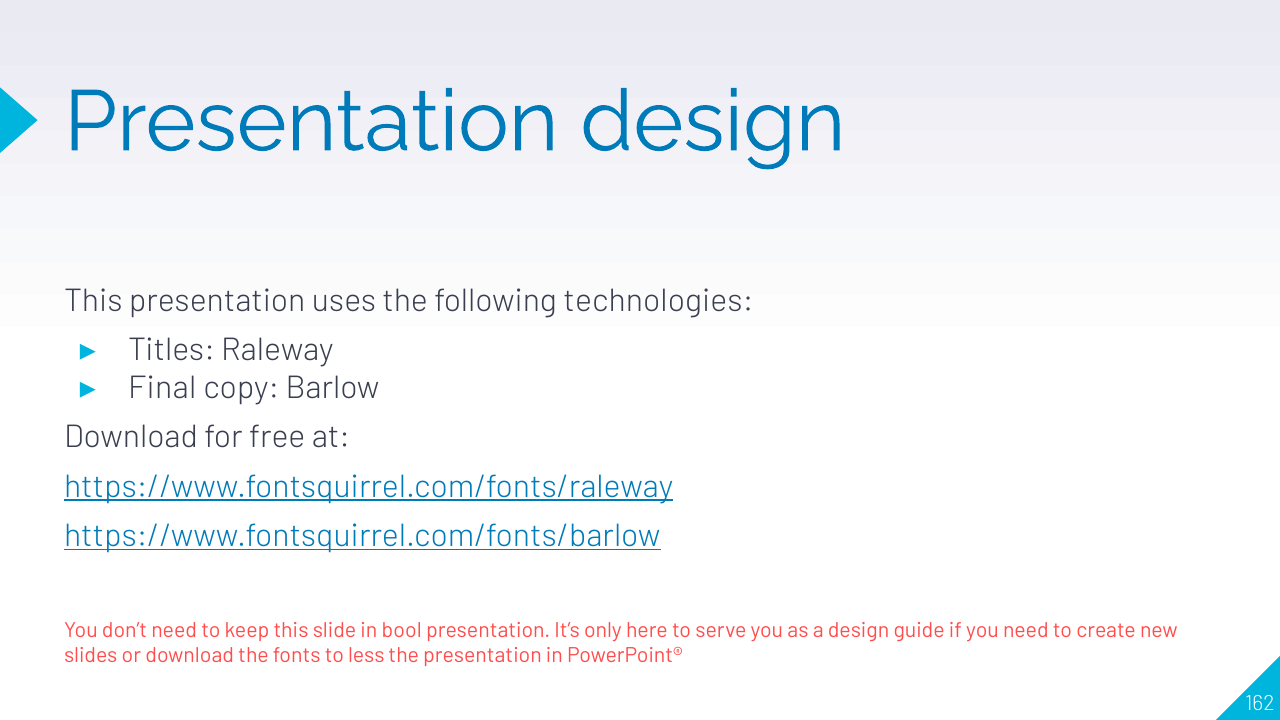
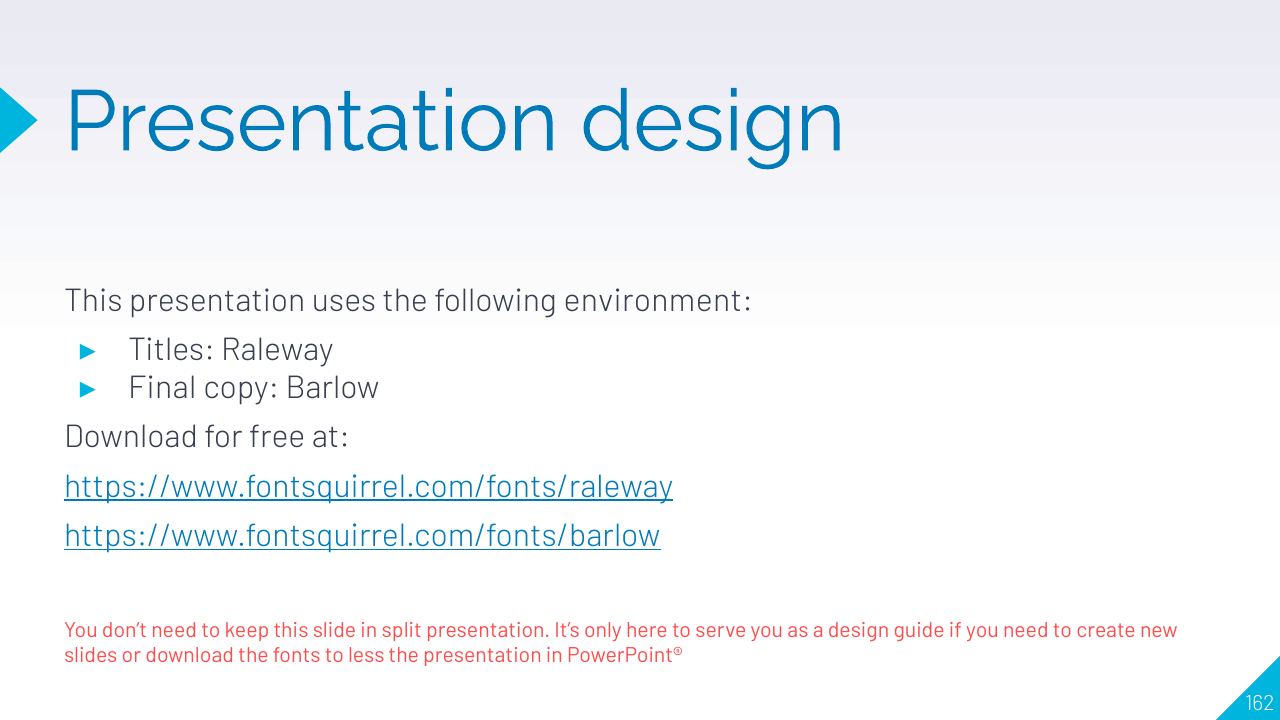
technologies: technologies -> environment
bool: bool -> split
